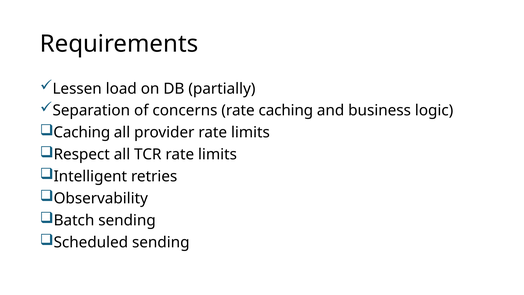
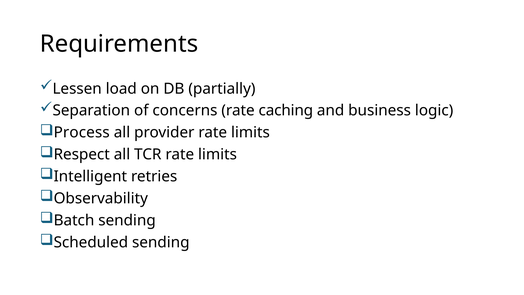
Caching at (82, 132): Caching -> Process
